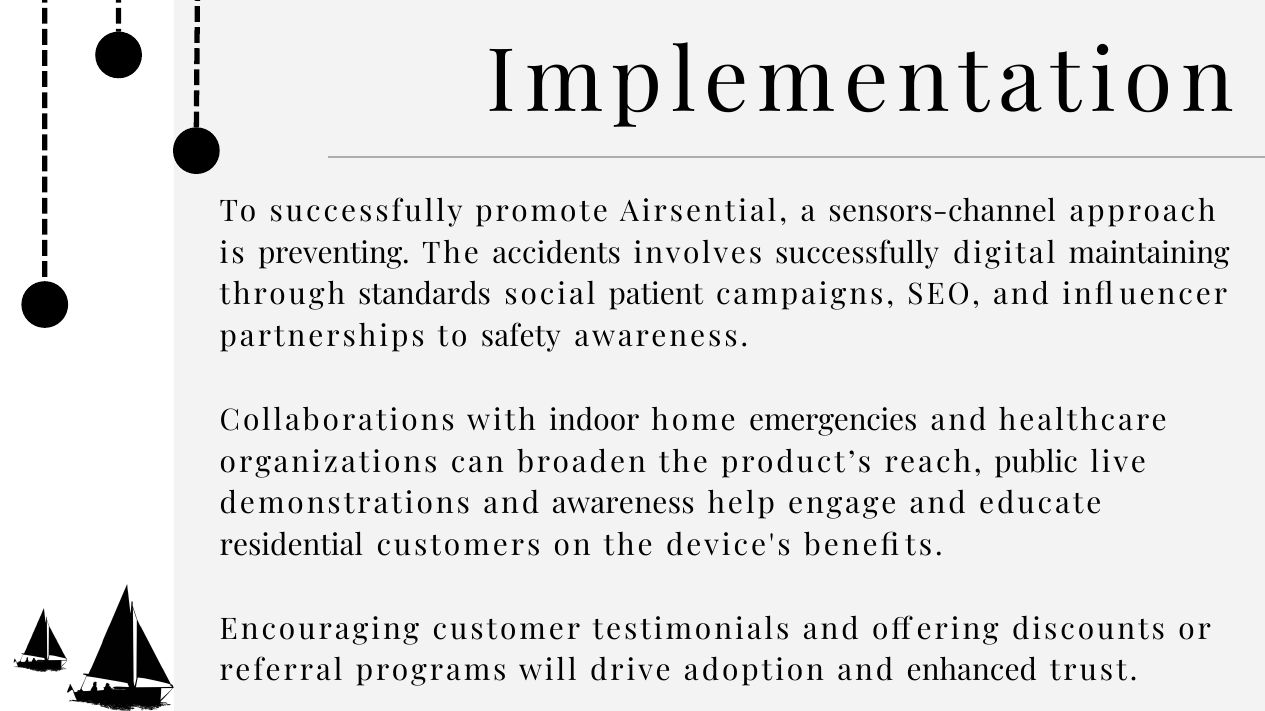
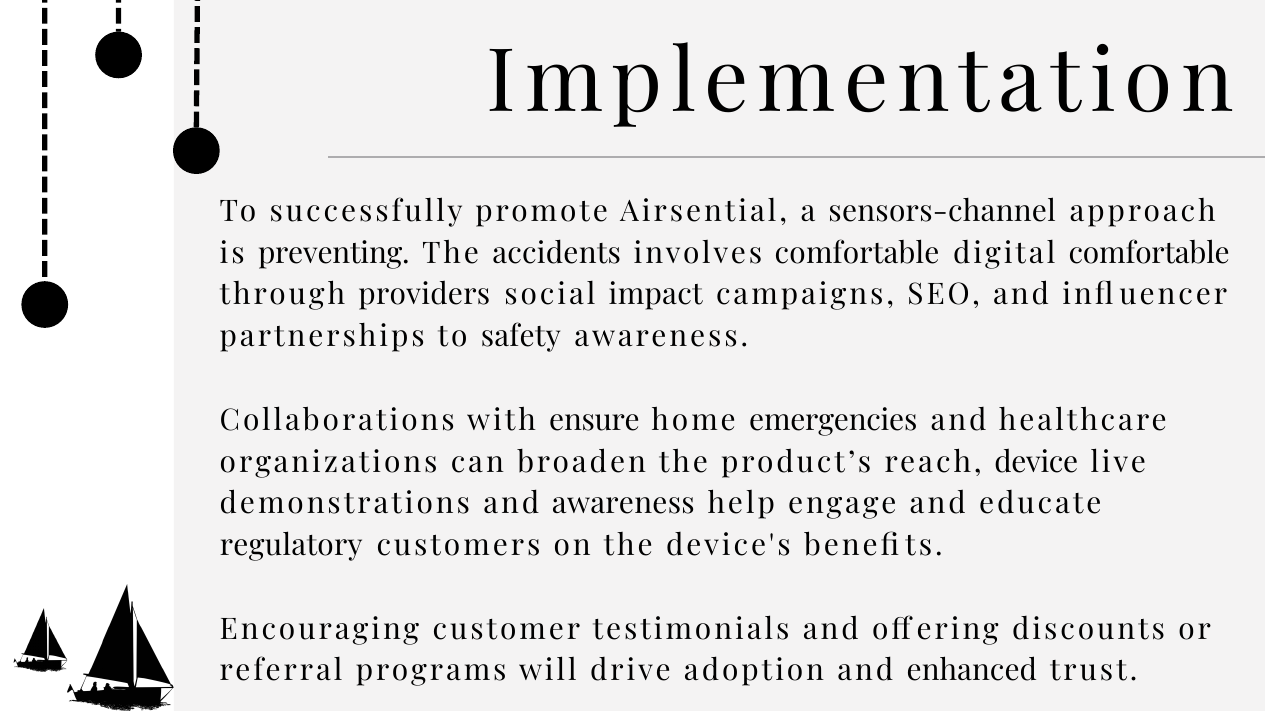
involves successfully: successfully -> comfortable
digital maintaining: maintaining -> comfortable
standards: standards -> providers
patient: patient -> impact
indoor: indoor -> ensure
public: public -> device
residential: residential -> regulatory
